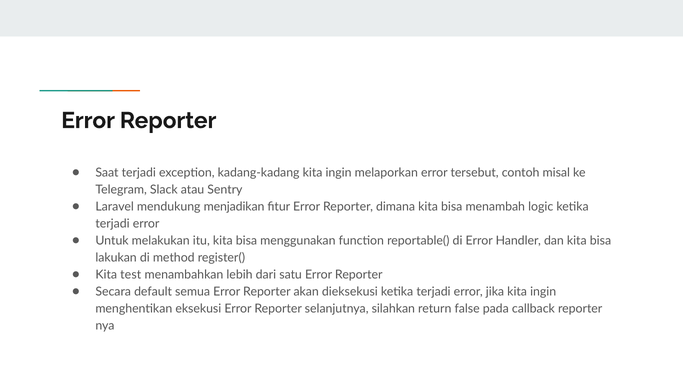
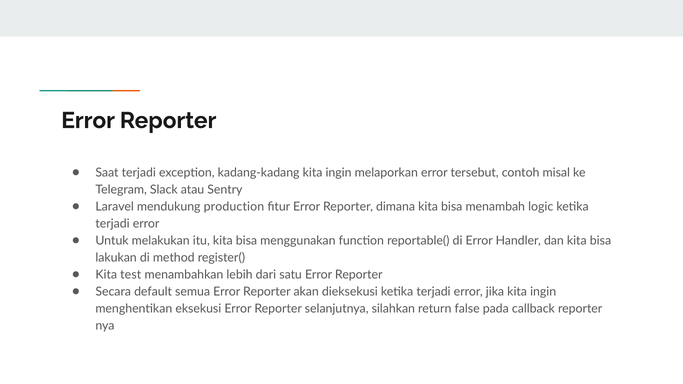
menjadikan: menjadikan -> production
